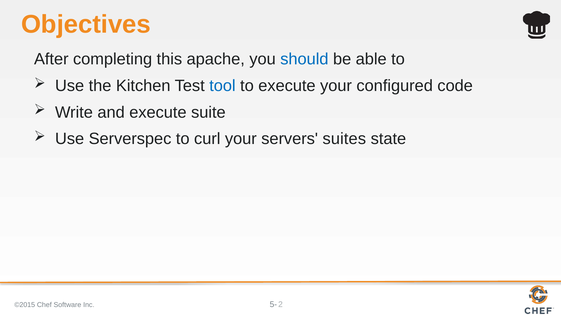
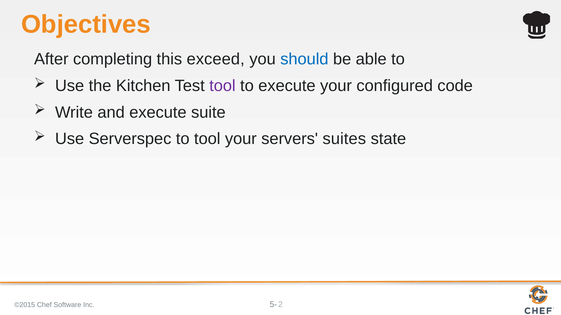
apache: apache -> exceed
tool at (222, 86) colour: blue -> purple
to curl: curl -> tool
